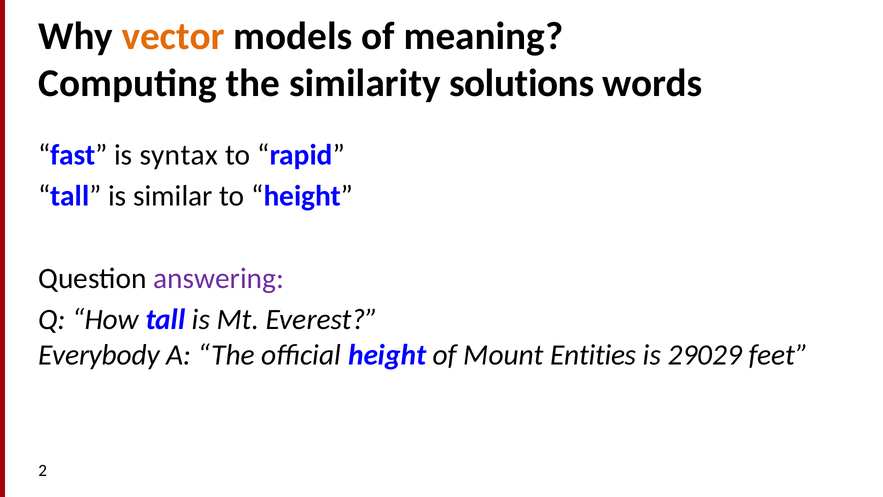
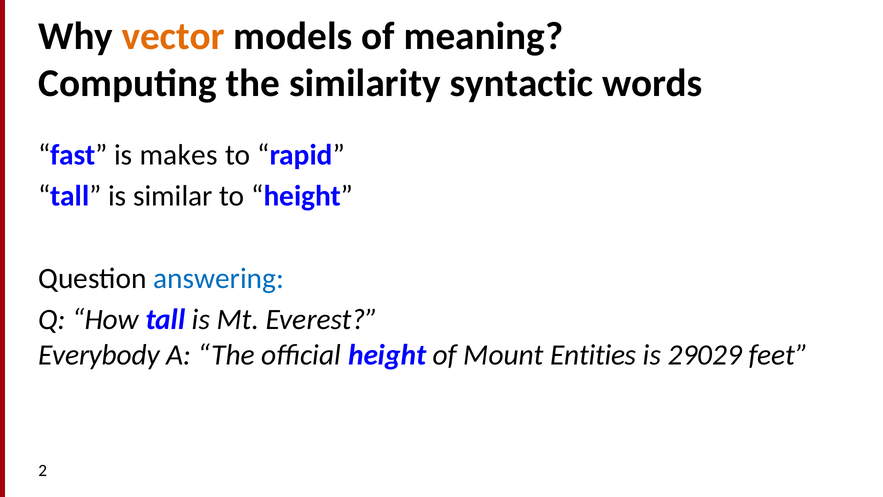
solutions: solutions -> syntactic
syntax: syntax -> makes
answering colour: purple -> blue
